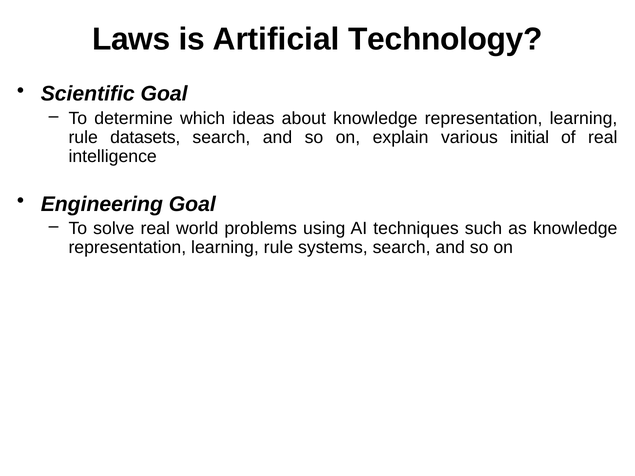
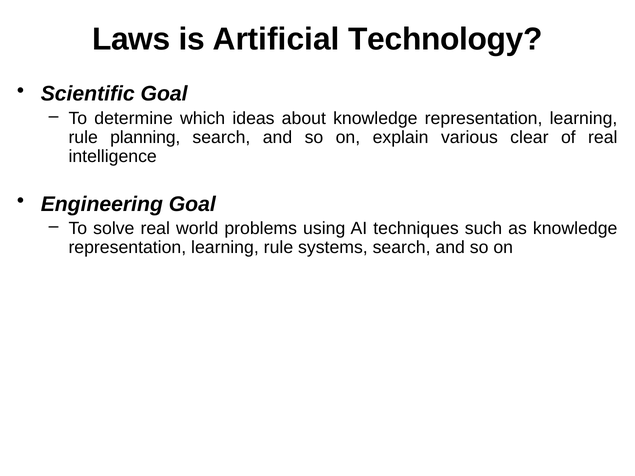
datasets: datasets -> planning
initial: initial -> clear
